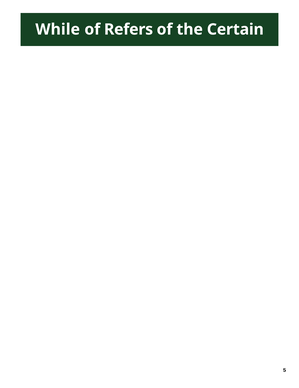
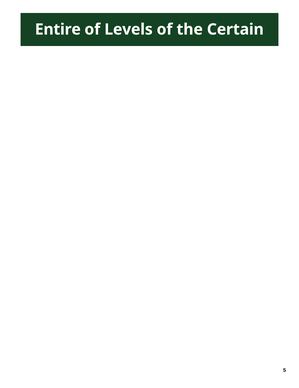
While: While -> Entire
Refers: Refers -> Levels
